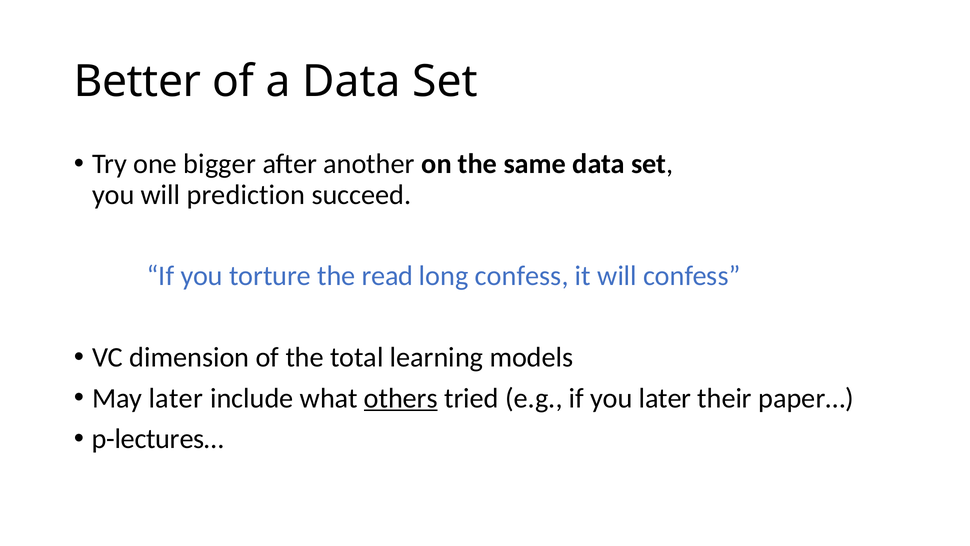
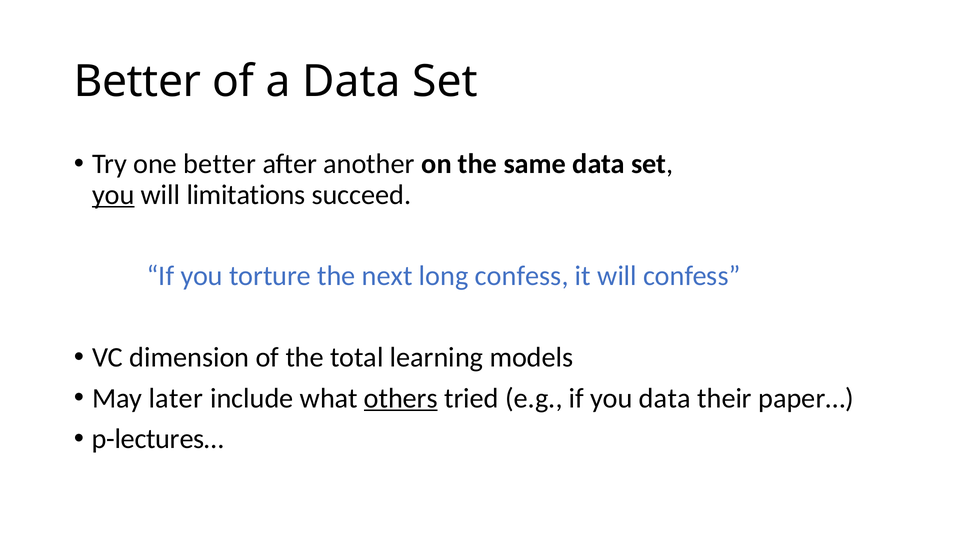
one bigger: bigger -> better
you at (113, 195) underline: none -> present
prediction: prediction -> limitations
read: read -> next
you later: later -> data
